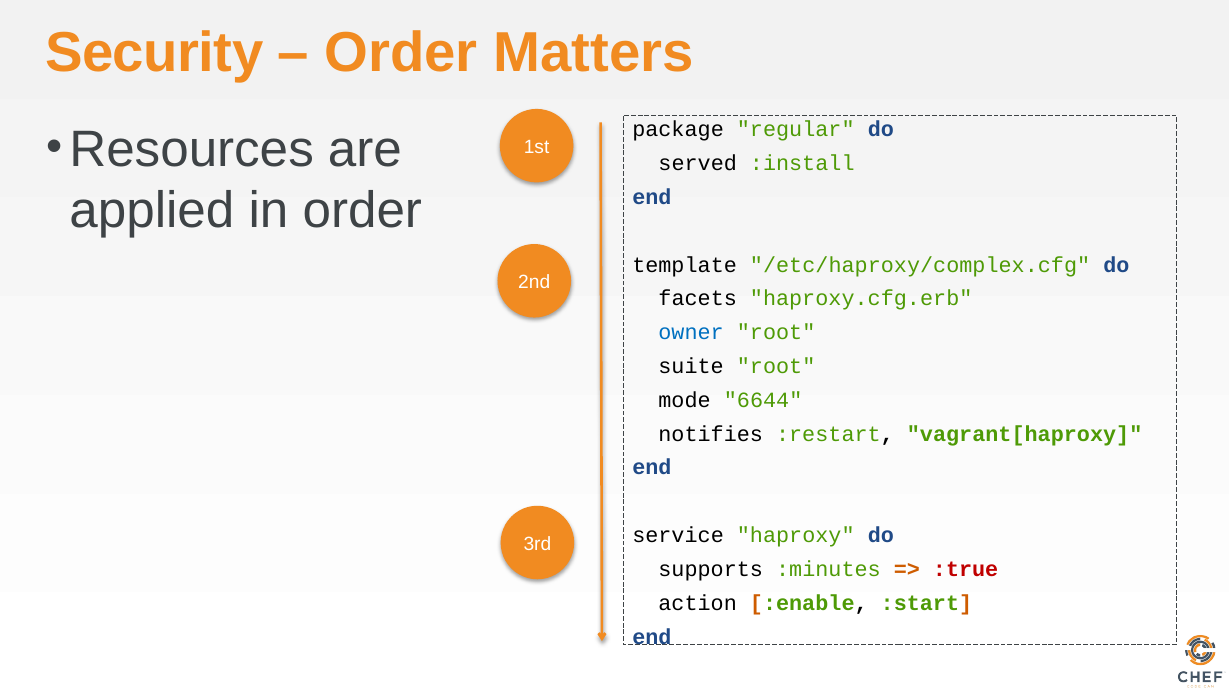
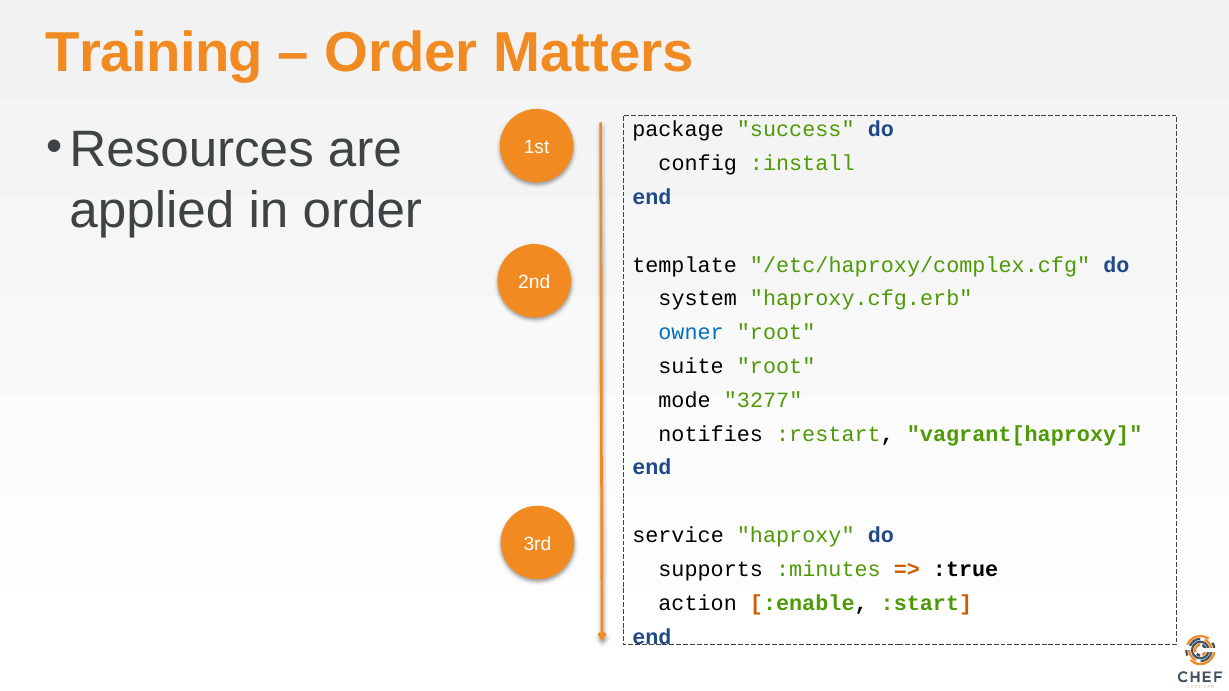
Security: Security -> Training
regular: regular -> success
served: served -> config
facets: facets -> system
6644: 6644 -> 3277
:true colour: red -> black
